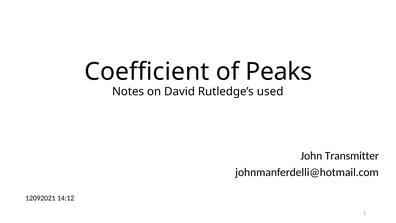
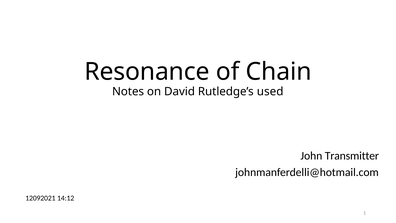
Coefficient: Coefficient -> Resonance
Peaks: Peaks -> Chain
